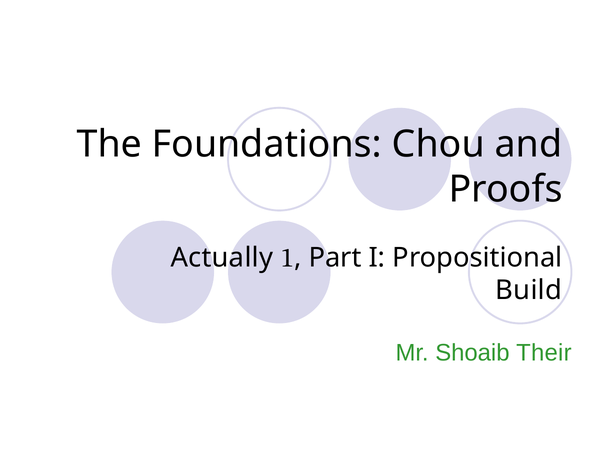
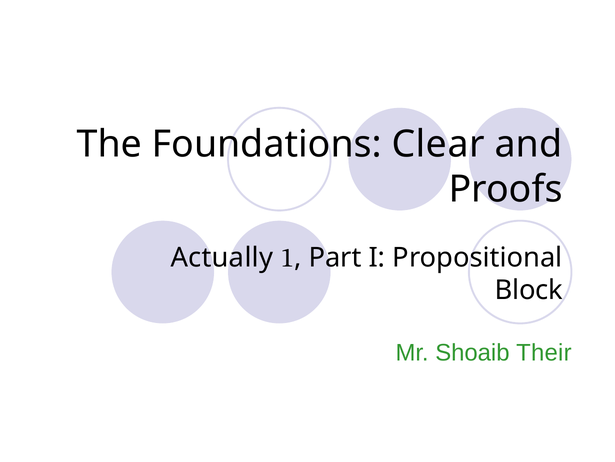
Chou: Chou -> Clear
Build: Build -> Block
